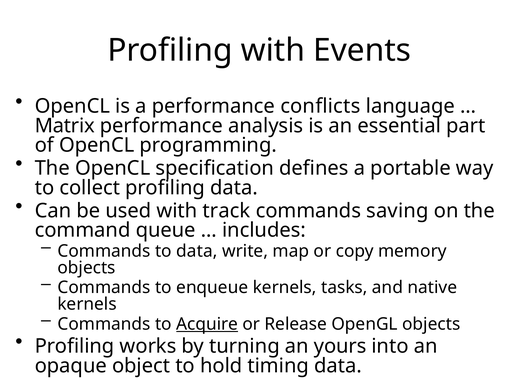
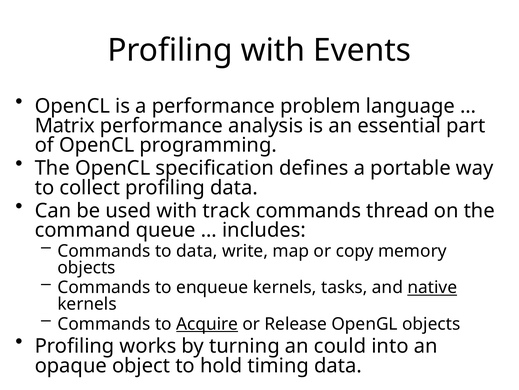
conflicts: conflicts -> problem
saving: saving -> thread
native underline: none -> present
yours: yours -> could
